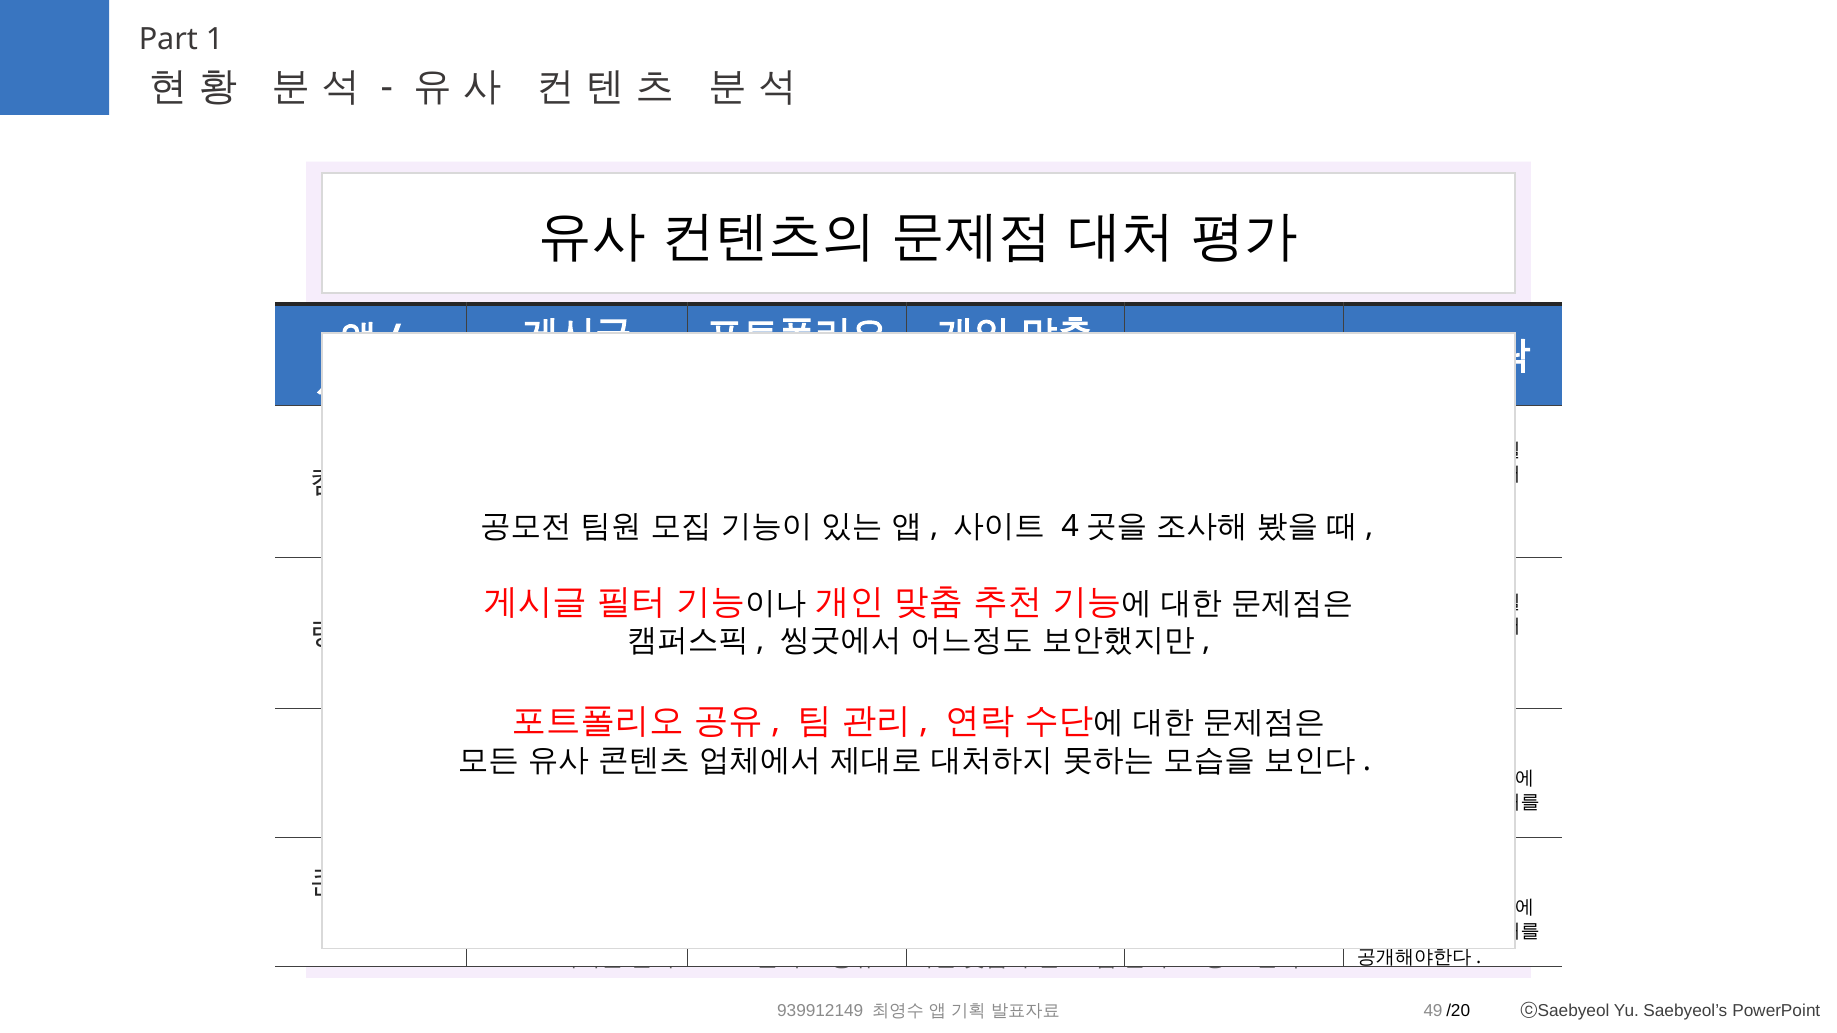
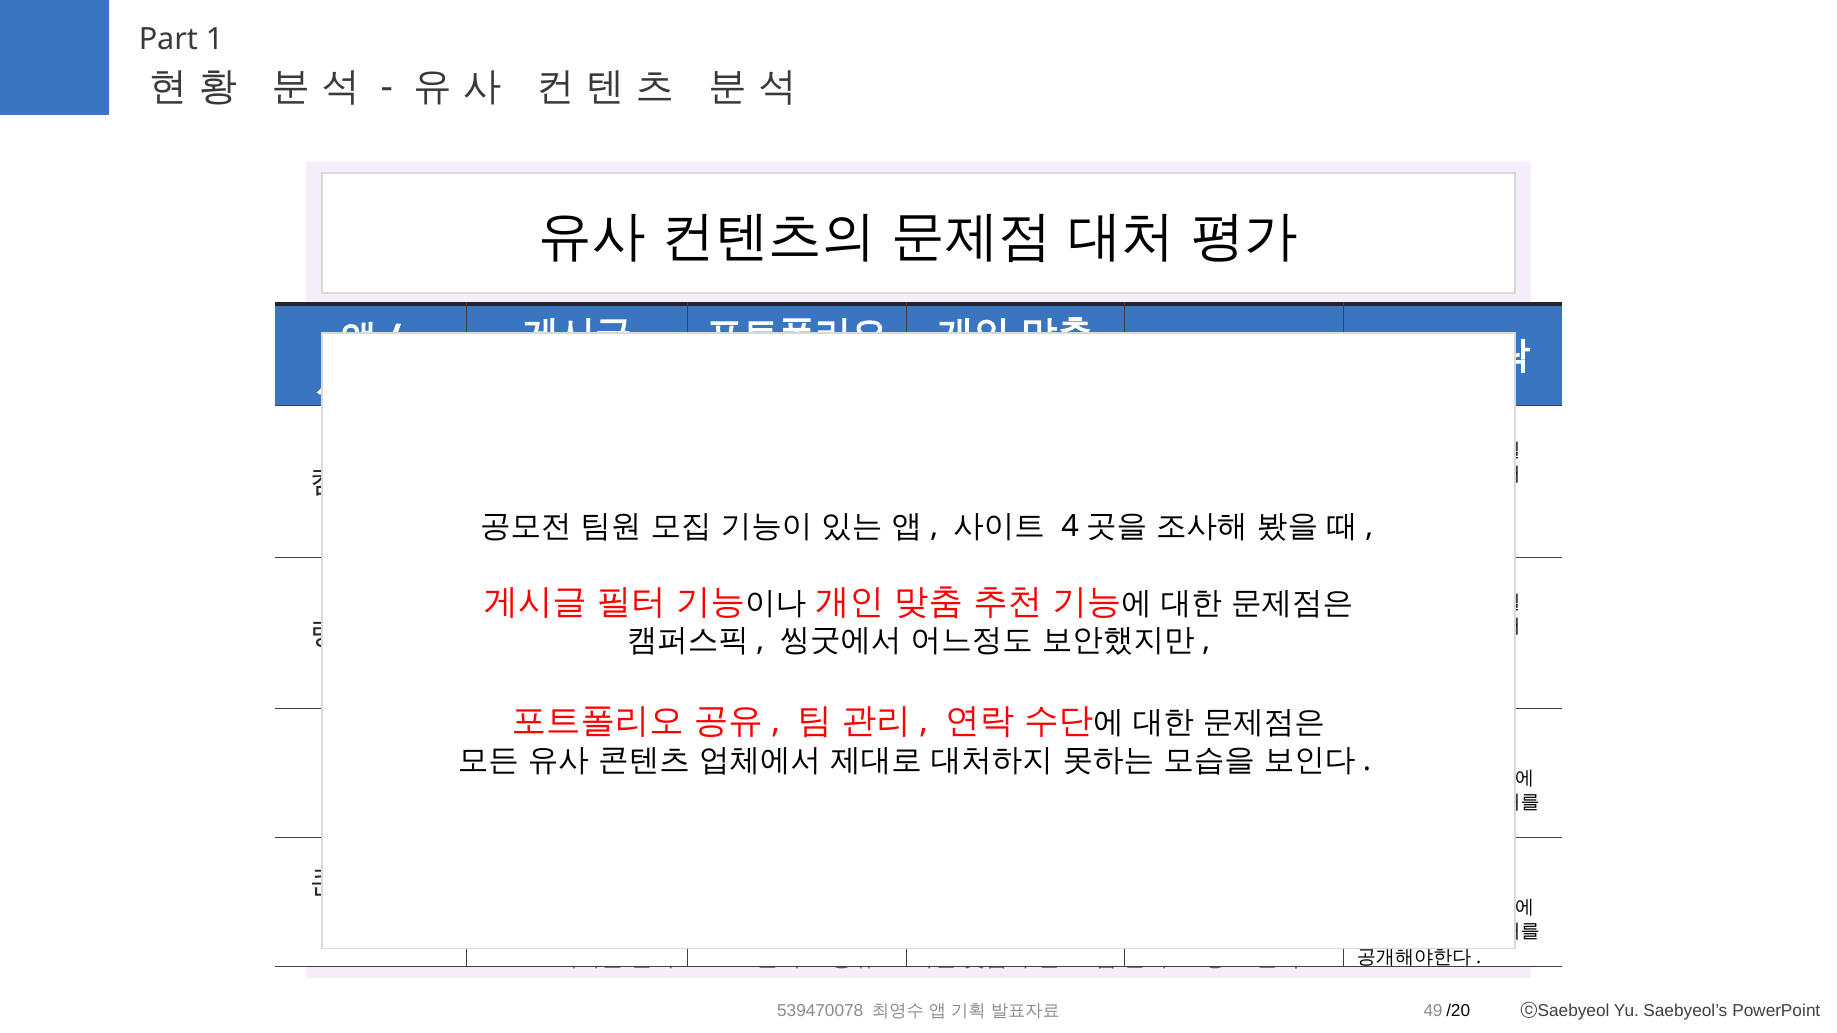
939912149: 939912149 -> 539470078
